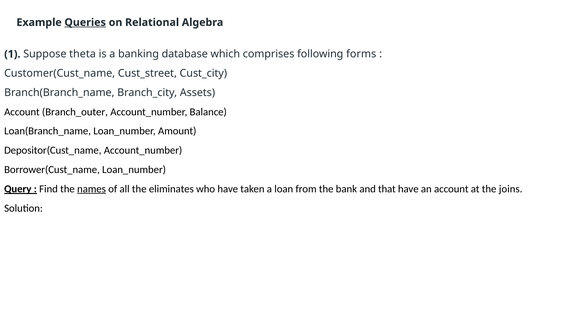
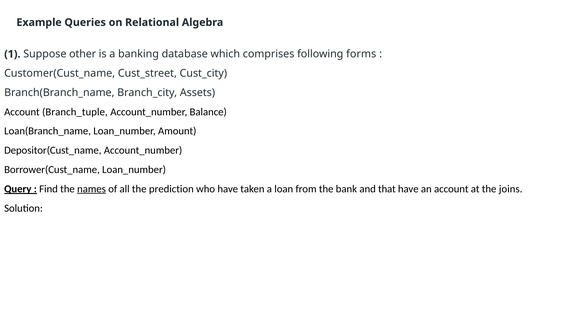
Queries underline: present -> none
theta: theta -> other
Branch_outer: Branch_outer -> Branch_tuple
eliminates: eliminates -> prediction
